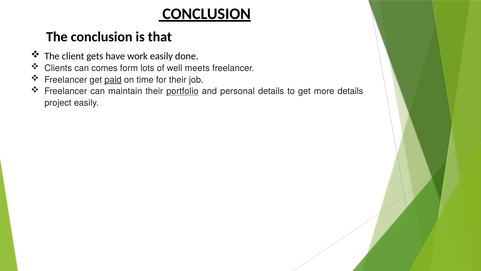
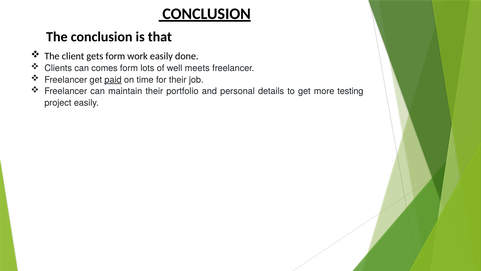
gets have: have -> form
portfolio underline: present -> none
more details: details -> testing
